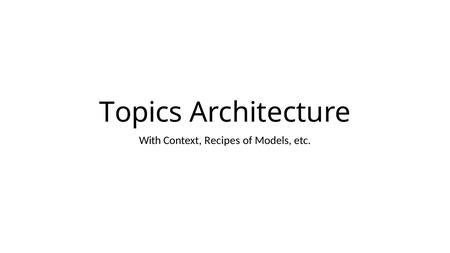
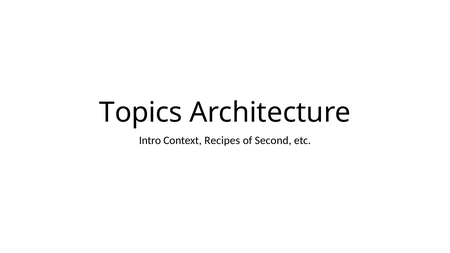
With: With -> Intro
Models: Models -> Second
